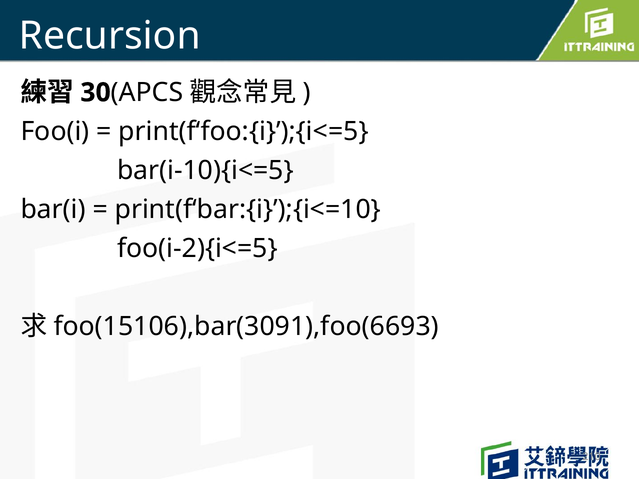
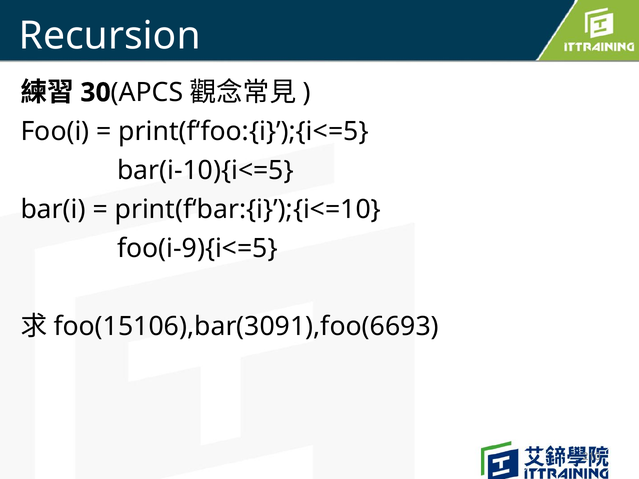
foo(i-2){i<=5: foo(i-2){i<=5 -> foo(i-9){i<=5
